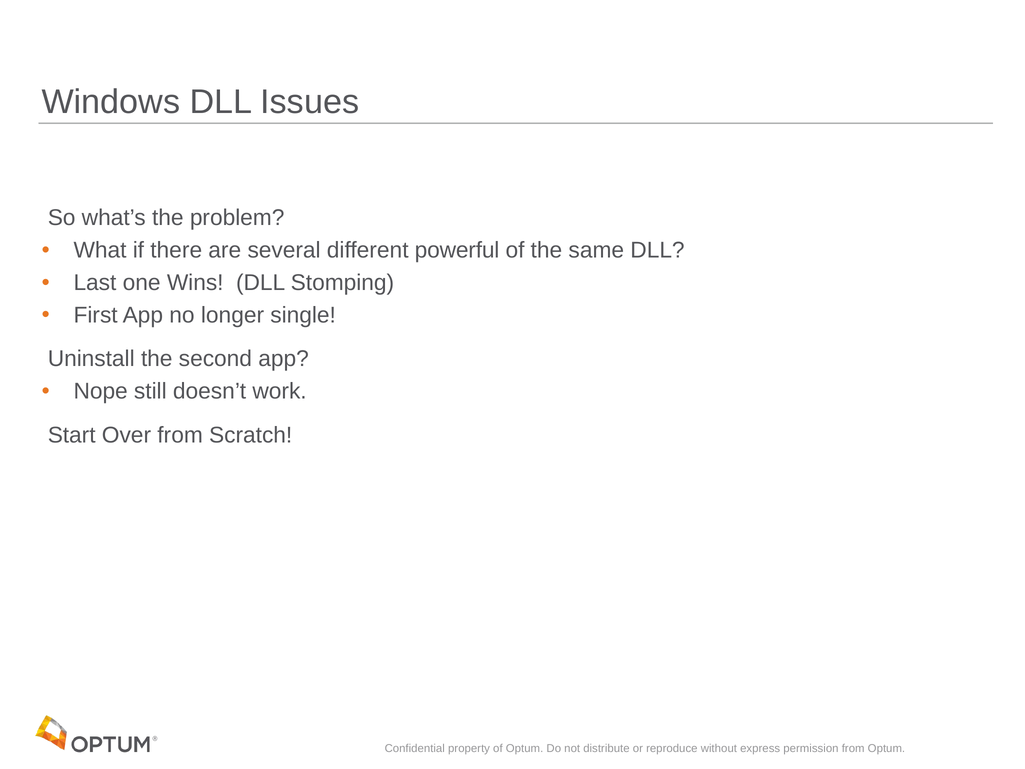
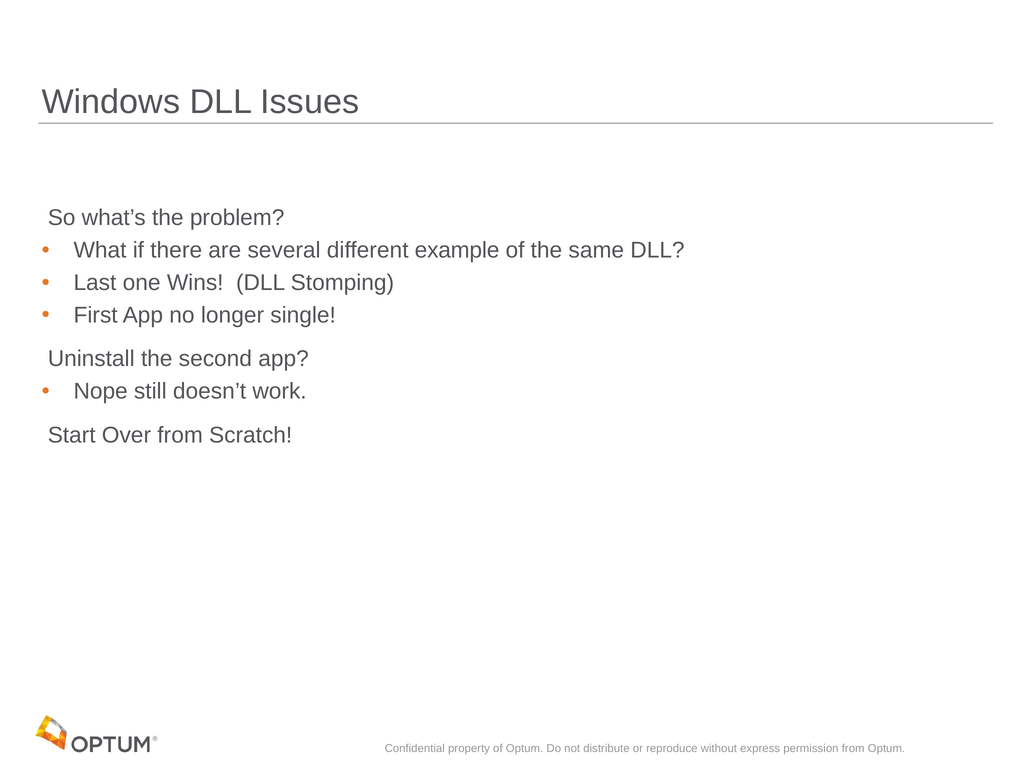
powerful: powerful -> example
